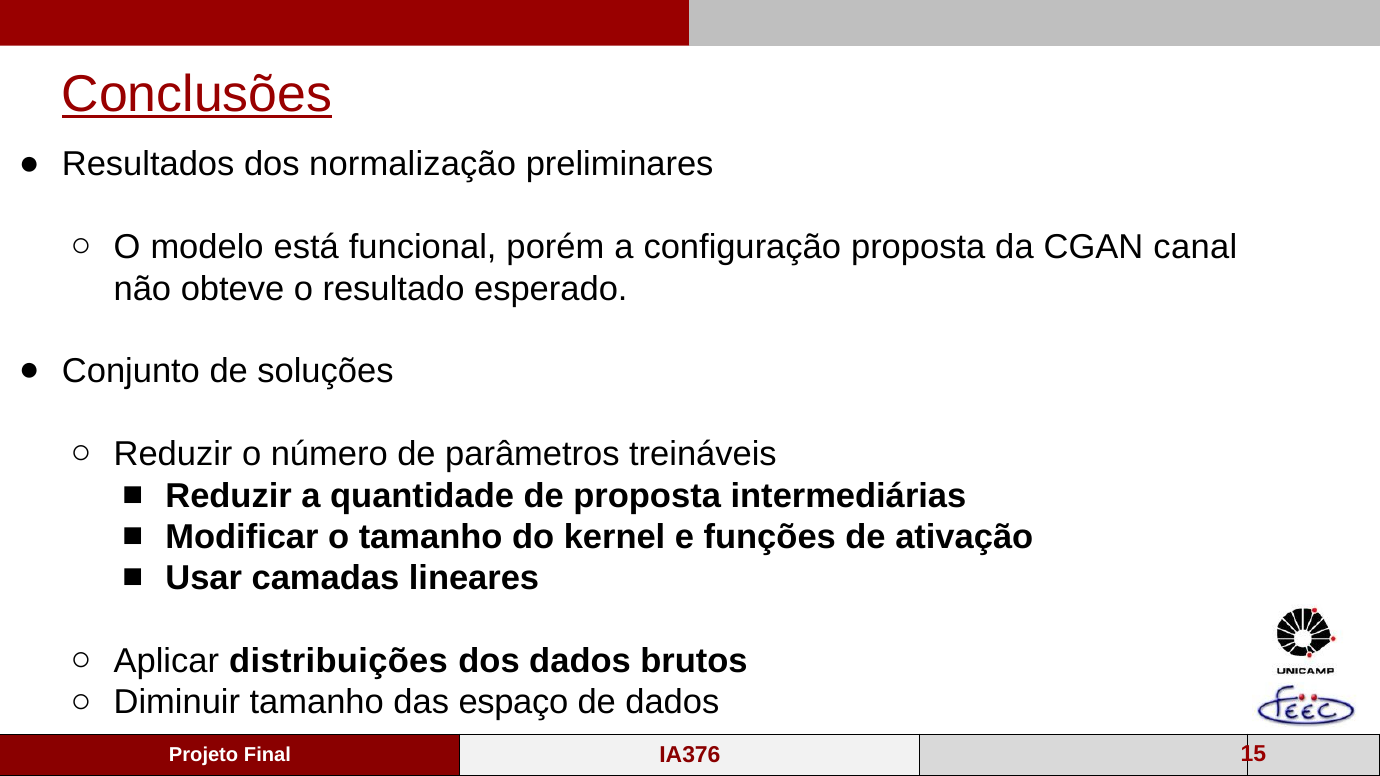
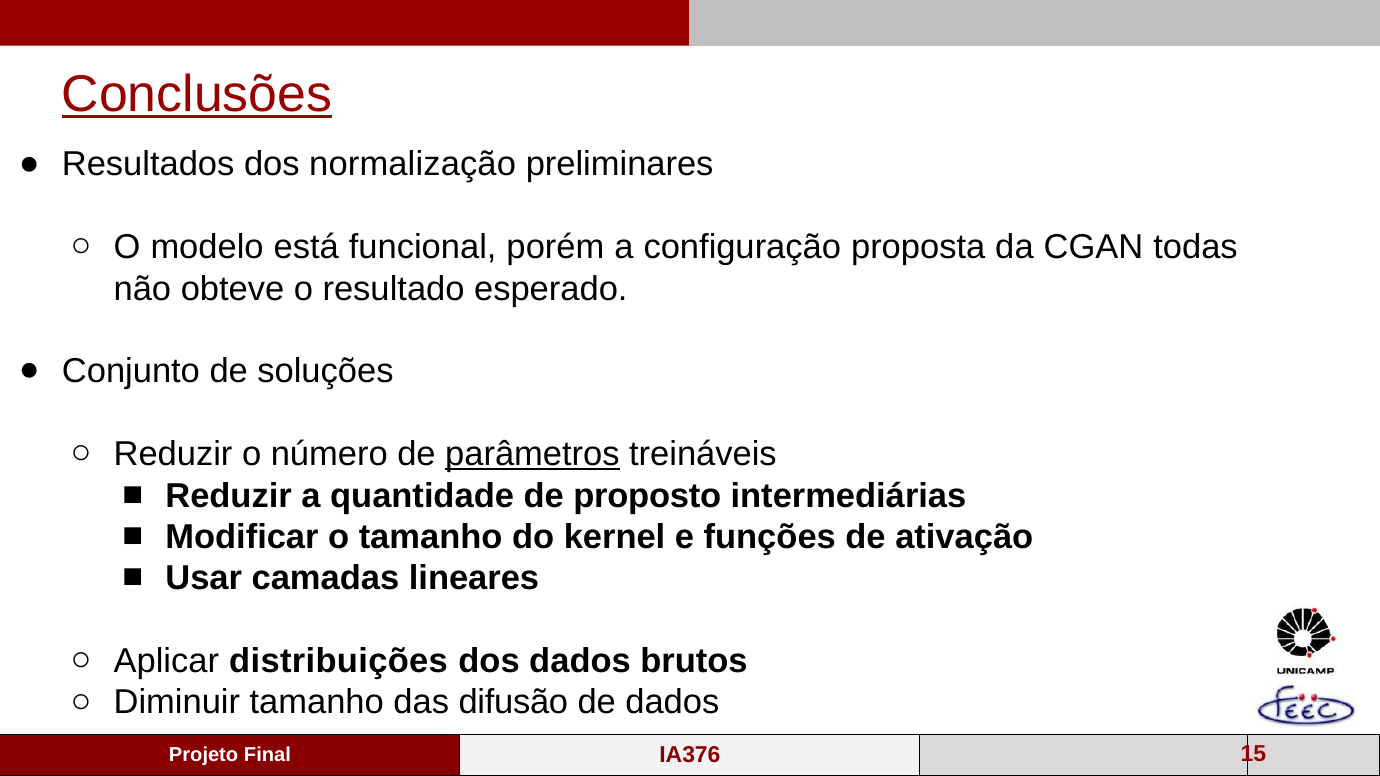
canal: canal -> todas
parâmetros underline: none -> present
de proposta: proposta -> proposto
espaço: espaço -> difusão
